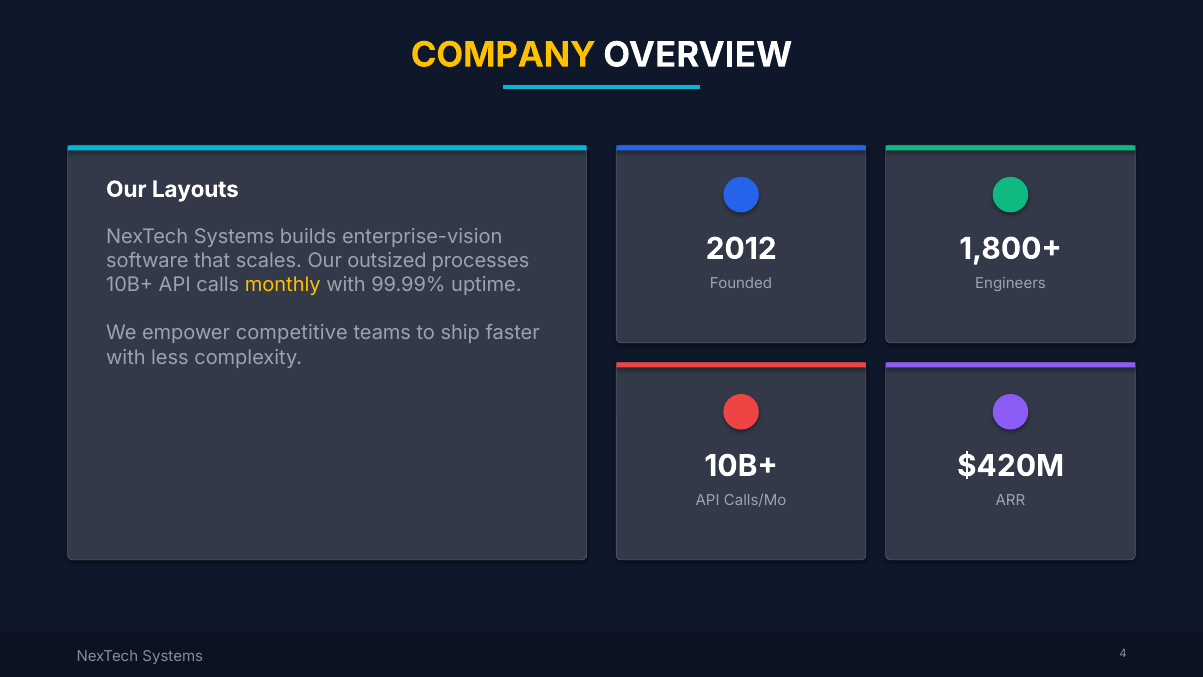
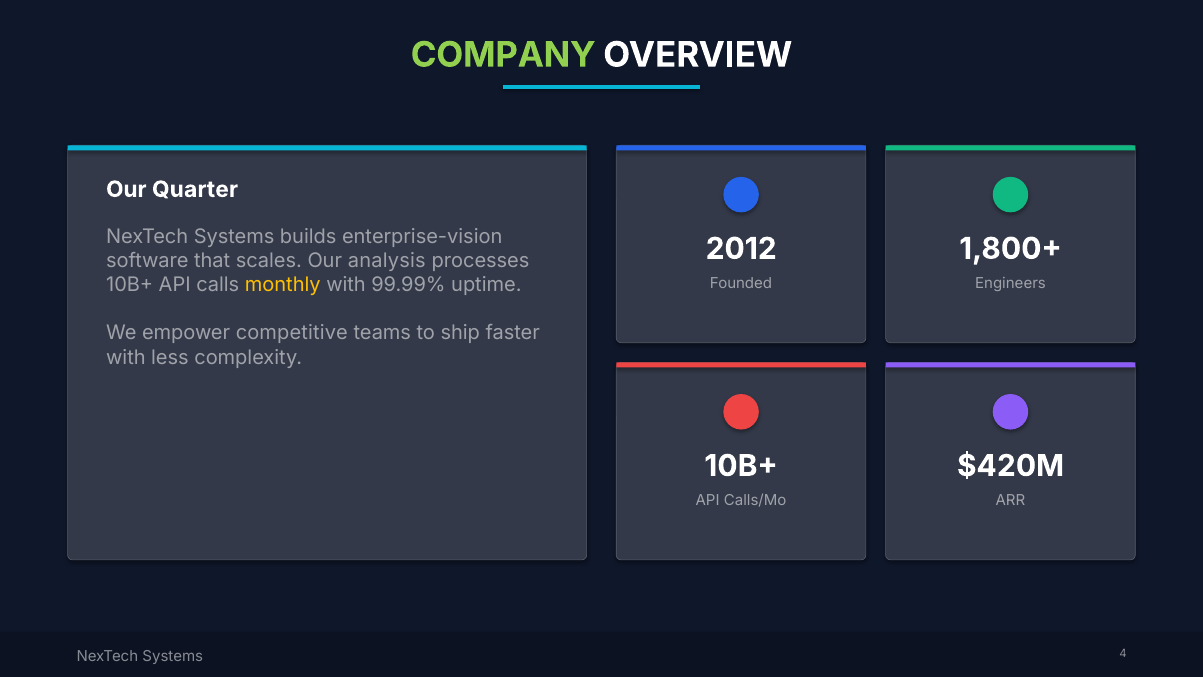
COMPANY colour: yellow -> light green
Layouts: Layouts -> Quarter
outsized: outsized -> analysis
